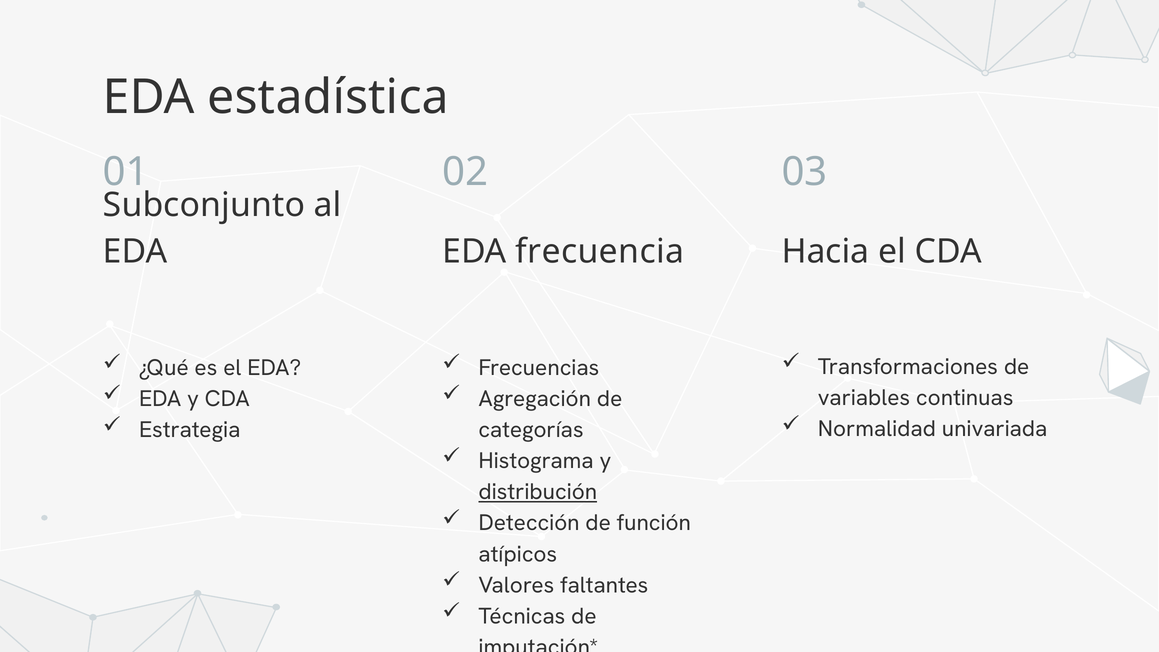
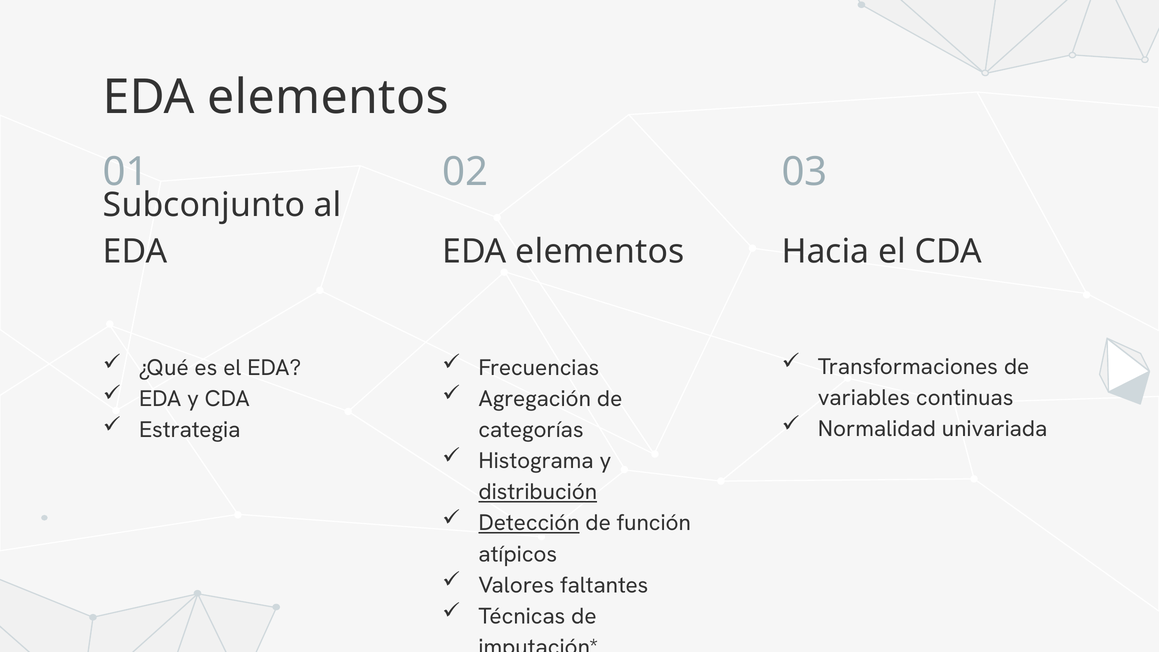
estadística at (328, 98): estadística -> elementos
EDA EDA frecuencia: frecuencia -> elementos
Detección underline: none -> present
